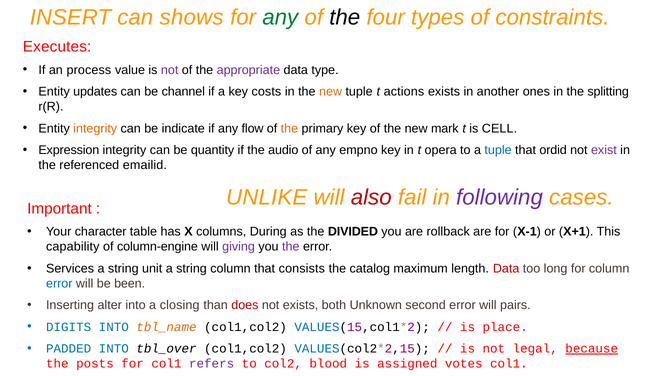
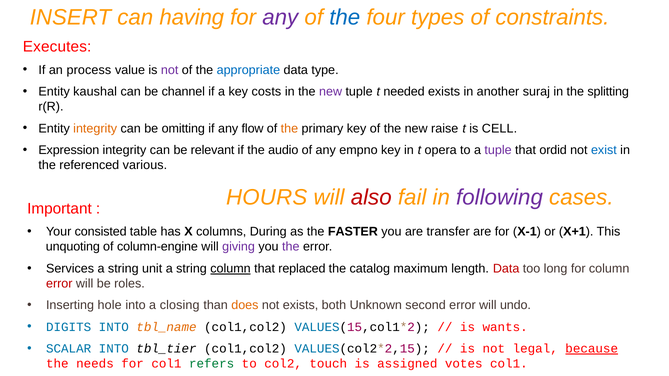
shows: shows -> having
any at (280, 17) colour: green -> purple
the at (345, 17) colour: black -> blue
appropriate colour: purple -> blue
updates: updates -> kaushal
new at (331, 92) colour: orange -> purple
actions: actions -> needed
ones: ones -> suraj
indicate: indicate -> omitting
mark: mark -> raise
quantity: quantity -> relevant
tuple at (498, 150) colour: blue -> purple
exist colour: purple -> blue
emailid: emailid -> various
UNLIKE: UNLIKE -> HOURS
character: character -> consisted
DIVIDED: DIVIDED -> FASTER
rollback: rollback -> transfer
capability: capability -> unquoting
column at (230, 269) underline: none -> present
consists: consists -> replaced
error at (59, 284) colour: blue -> red
been: been -> roles
alter: alter -> hole
does colour: red -> orange
pairs: pairs -> undo
place: place -> wants
PADDED: PADDED -> SCALAR
tbl_over: tbl_over -> tbl_tier
posts: posts -> needs
refers colour: purple -> green
blood: blood -> touch
